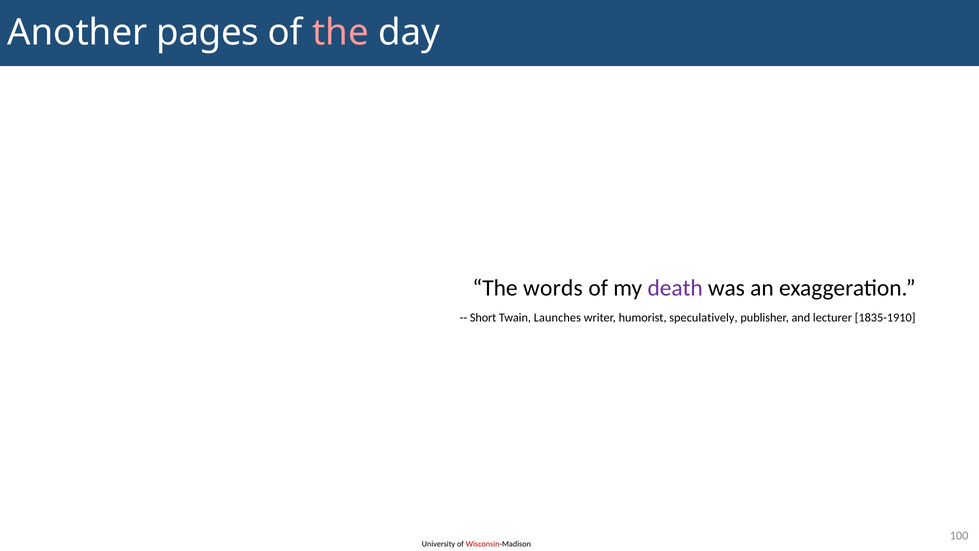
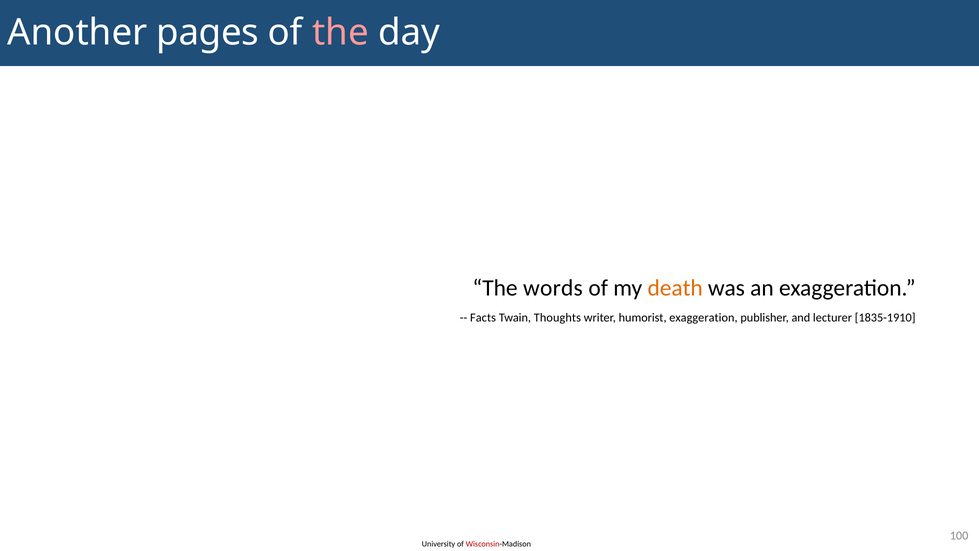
death colour: purple -> orange
Short: Short -> Facts
Launches: Launches -> Thoughts
humorist speculatively: speculatively -> exaggeration
